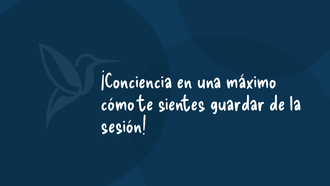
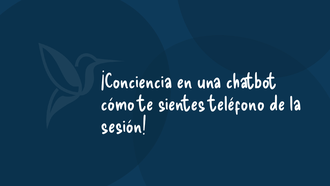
máximo: máximo -> chatbot
guardar: guardar -> teléfono
